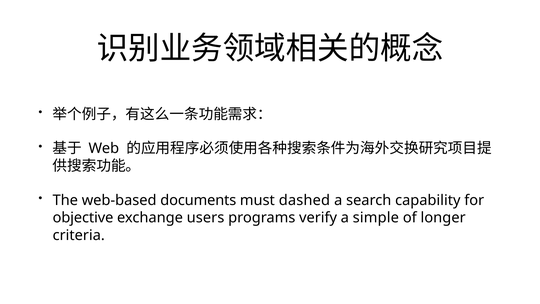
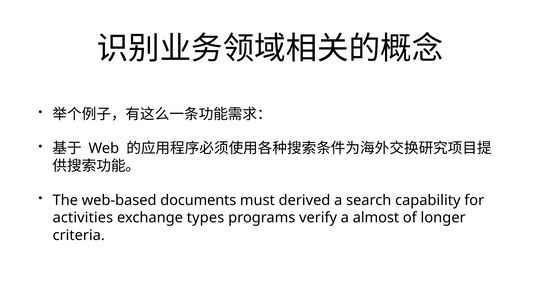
dashed: dashed -> derived
objective: objective -> activities
users: users -> types
simple: simple -> almost
